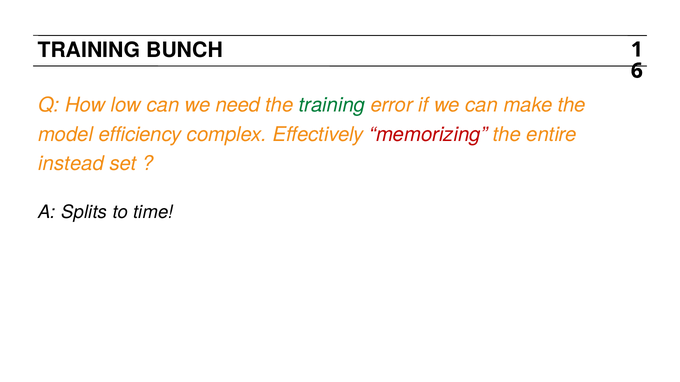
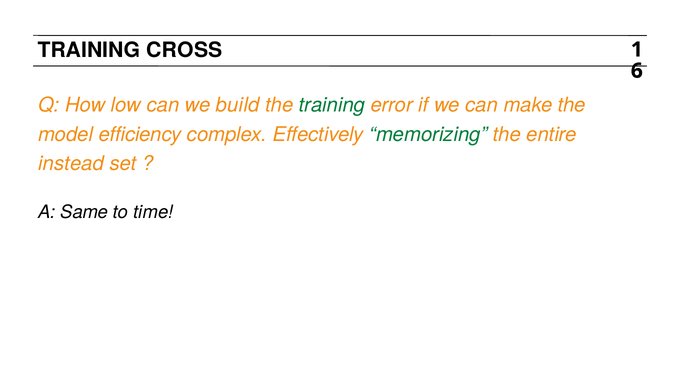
BUNCH: BUNCH -> CROSS
need: need -> build
memorizing colour: red -> green
Splits: Splits -> Same
